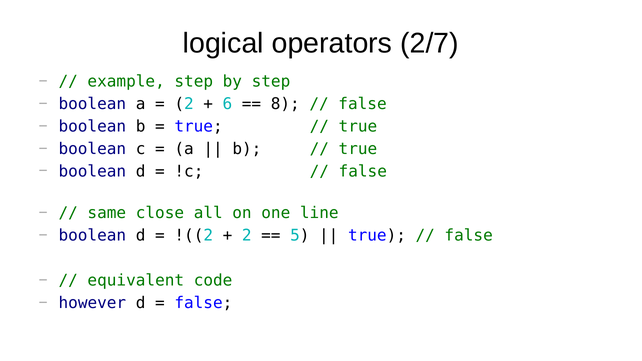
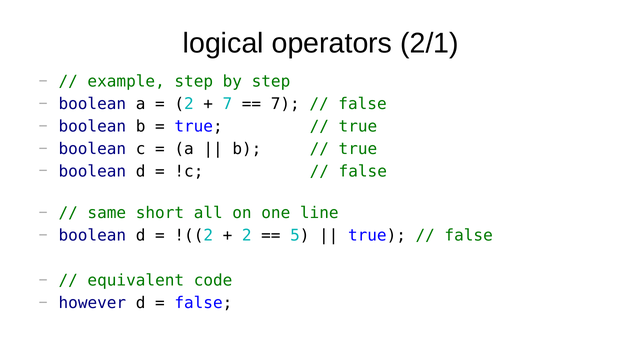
2/7: 2/7 -> 2/1
6 at (227, 104): 6 -> 7
8 at (285, 104): 8 -> 7
close: close -> short
